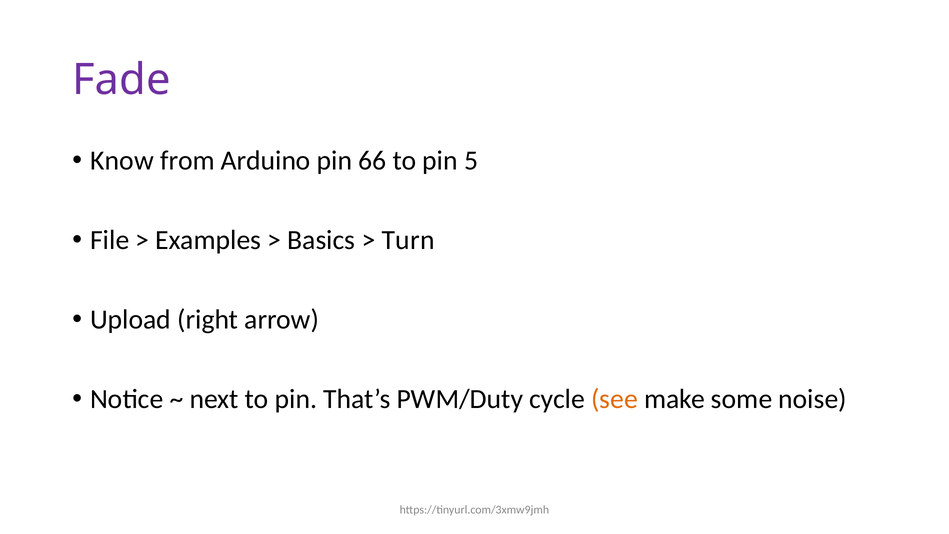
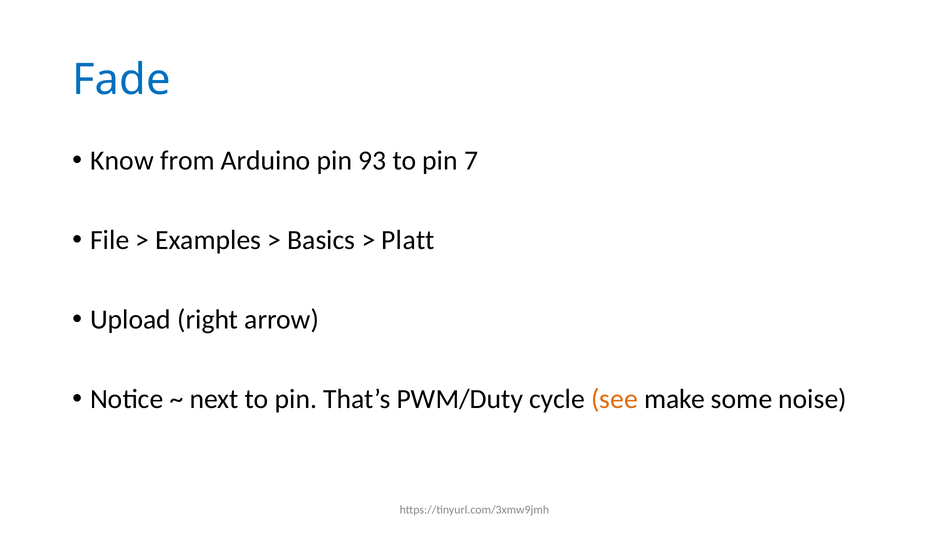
Fade colour: purple -> blue
66: 66 -> 93
5: 5 -> 7
Turn: Turn -> Platt
